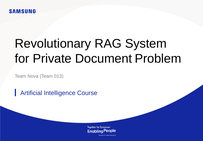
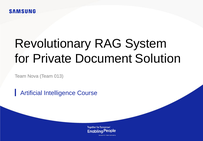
Problem: Problem -> Solution
